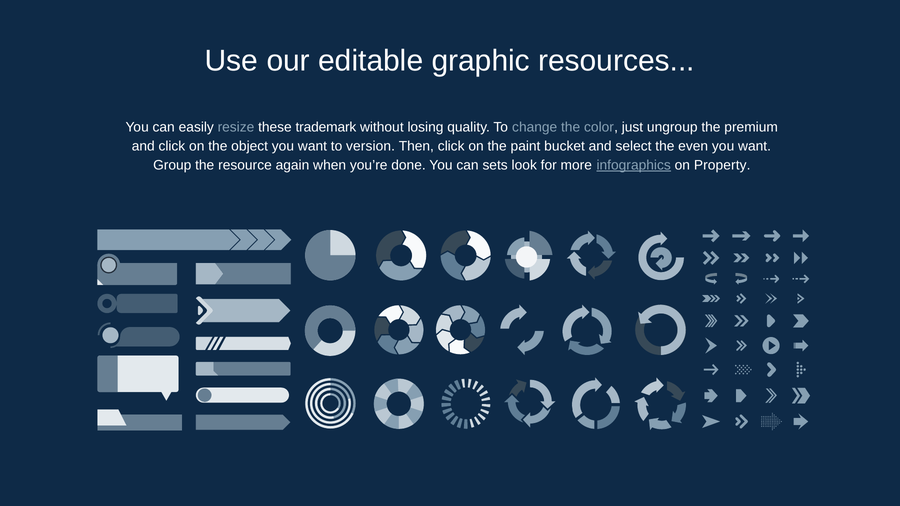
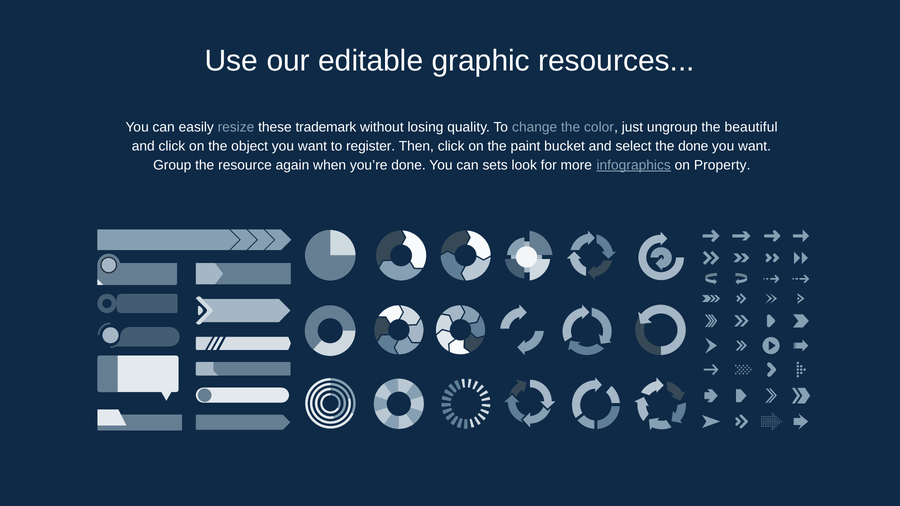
premium: premium -> beautiful
version: version -> register
the even: even -> done
